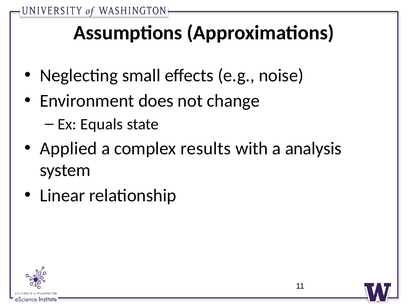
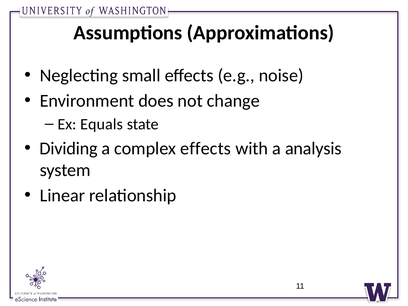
Applied: Applied -> Dividing
complex results: results -> effects
